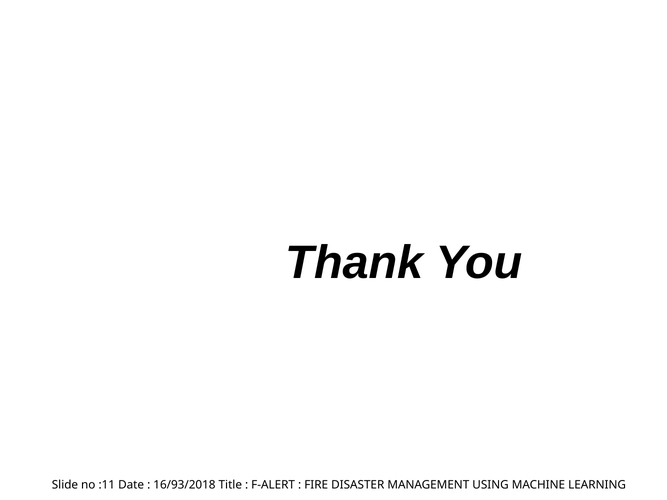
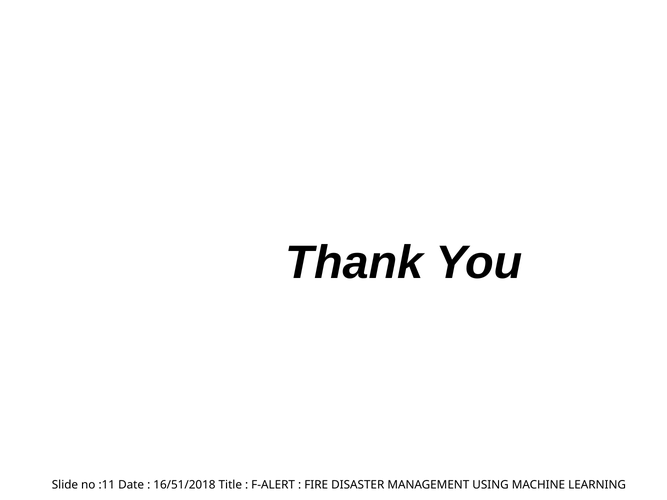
16/93/2018: 16/93/2018 -> 16/51/2018
